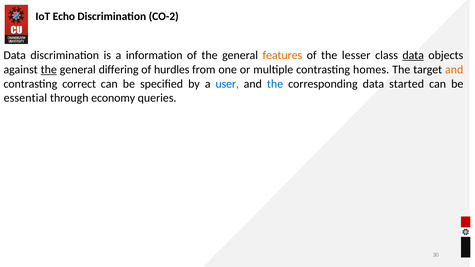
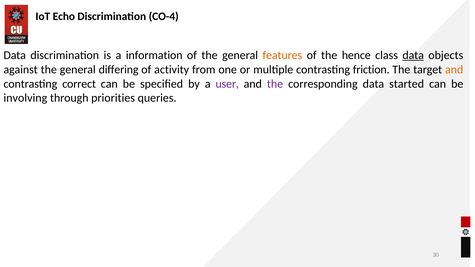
CO-2: CO-2 -> CO-4
lesser: lesser -> hence
the at (49, 70) underline: present -> none
hurdles: hurdles -> activity
homes: homes -> friction
user colour: blue -> purple
the at (275, 84) colour: blue -> purple
essential: essential -> involving
economy: economy -> priorities
